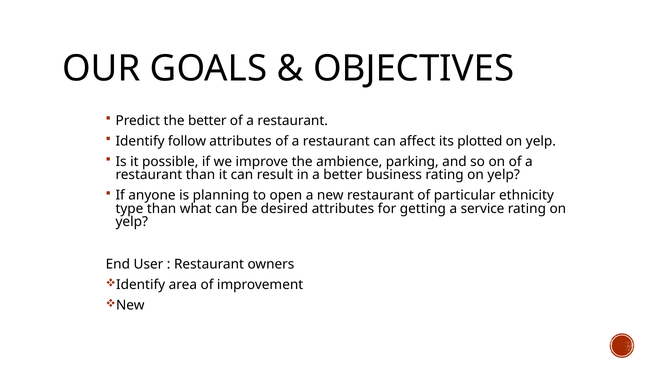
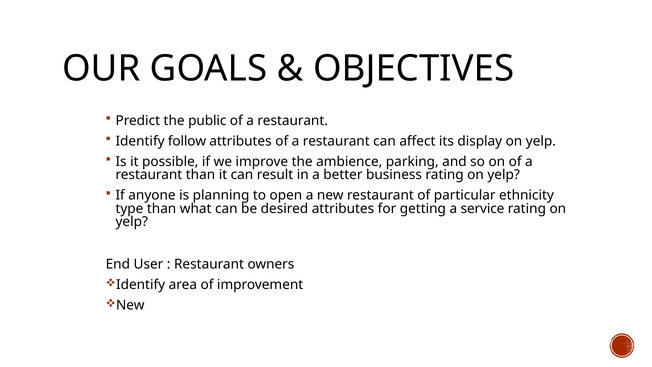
the better: better -> public
plotted: plotted -> display
